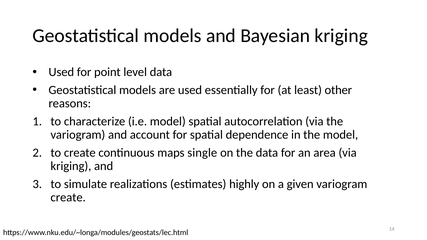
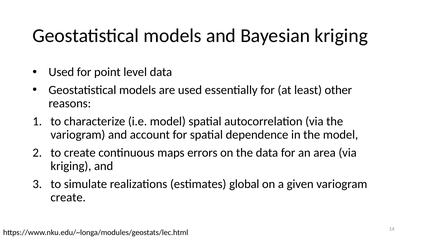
single: single -> errors
highly: highly -> global
